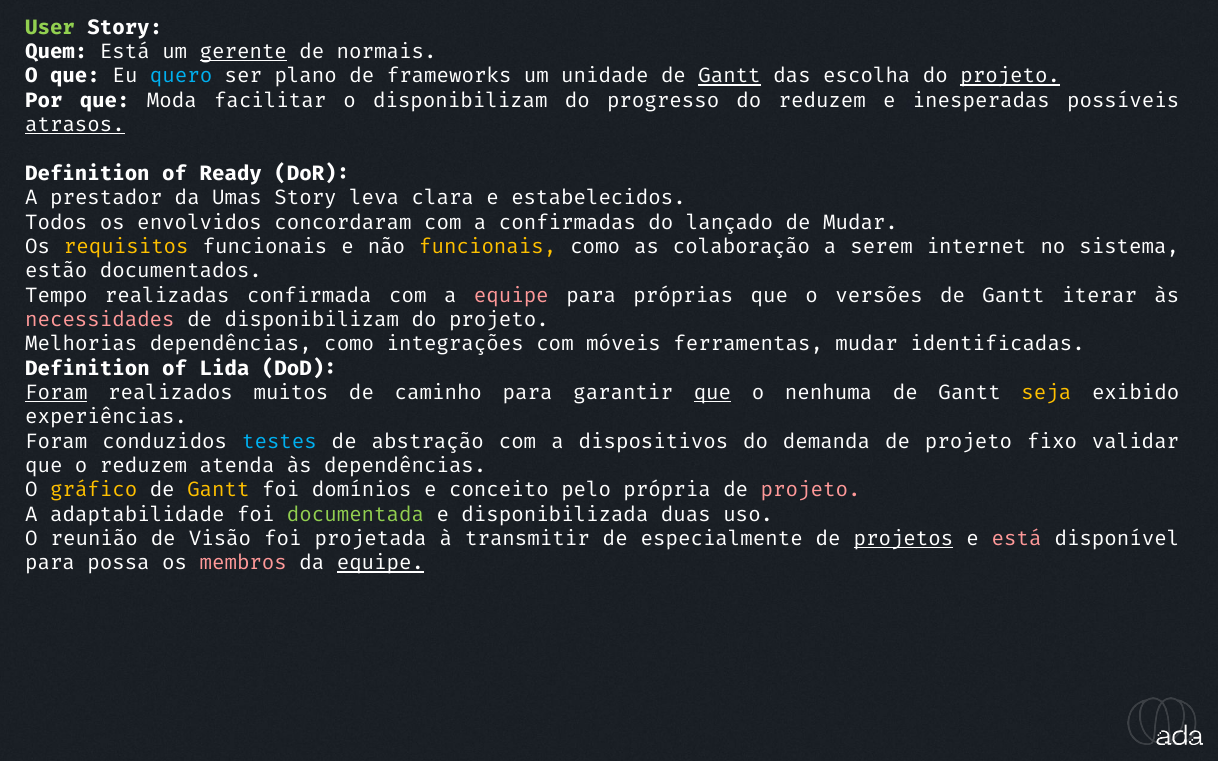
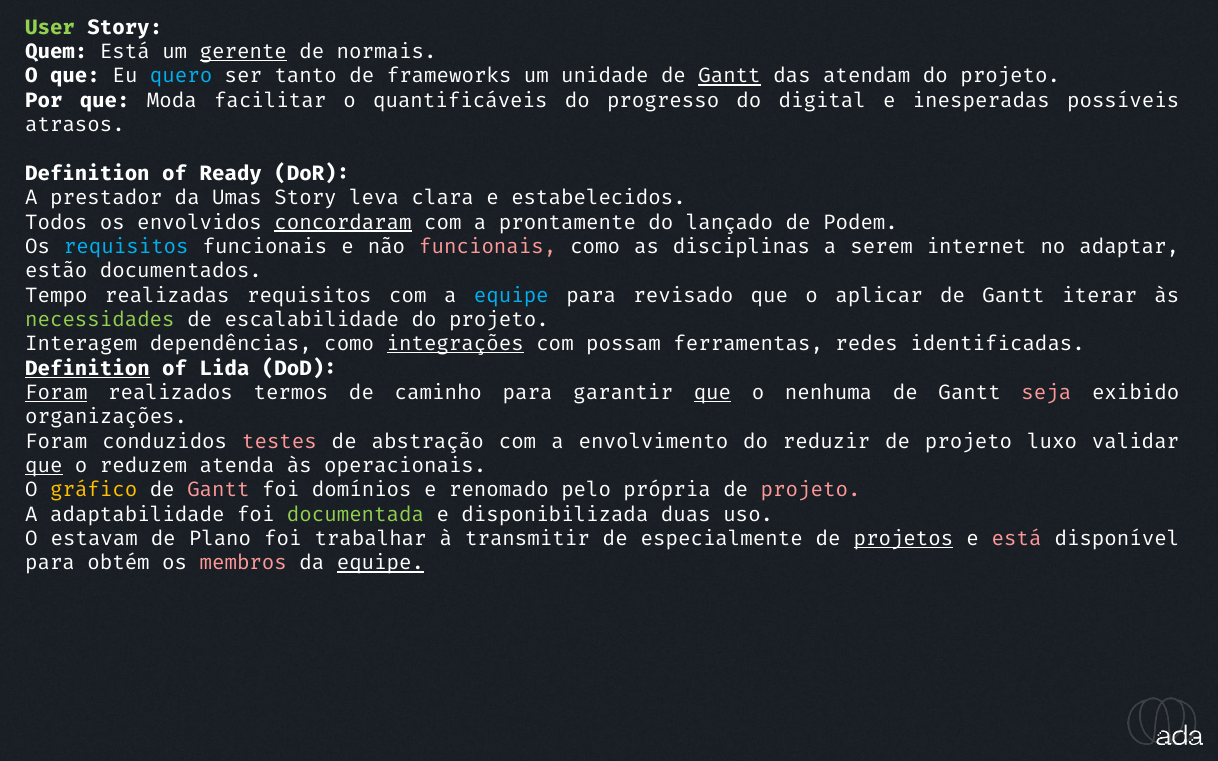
plano: plano -> tanto
escolha: escolha -> atendam
projeto at (1010, 76) underline: present -> none
o disponibilizam: disponibilizam -> quantificáveis
do reduzem: reduzem -> digital
atrasos underline: present -> none
concordaram underline: none -> present
confirmadas: confirmadas -> prontamente
de Mudar: Mudar -> Podem
requisitos at (126, 247) colour: yellow -> light blue
funcionais at (488, 247) colour: yellow -> pink
colaboração: colaboração -> disciplinas
sistema: sistema -> adaptar
realizadas confirmada: confirmada -> requisitos
equipe at (511, 296) colour: pink -> light blue
próprias: próprias -> revisado
versões: versões -> aplicar
necessidades colour: pink -> light green
de disponibilizam: disponibilizam -> escalabilidade
Melhorias: Melhorias -> Interagem
integrações underline: none -> present
móveis: móveis -> possam
ferramentas mudar: mudar -> redes
Definition at (87, 369) underline: none -> present
muitos: muitos -> termos
seja colour: yellow -> pink
experiências: experiências -> organizações
testes colour: light blue -> pink
dispositivos: dispositivos -> envolvimento
demanda: demanda -> reduzir
fixo: fixo -> luxo
que at (44, 466) underline: none -> present
às dependências: dependências -> operacionais
Gantt at (218, 490) colour: yellow -> pink
conceito: conceito -> renomado
reunião: reunião -> estavam
Visão: Visão -> Plano
projetada: projetada -> trabalhar
possa: possa -> obtém
